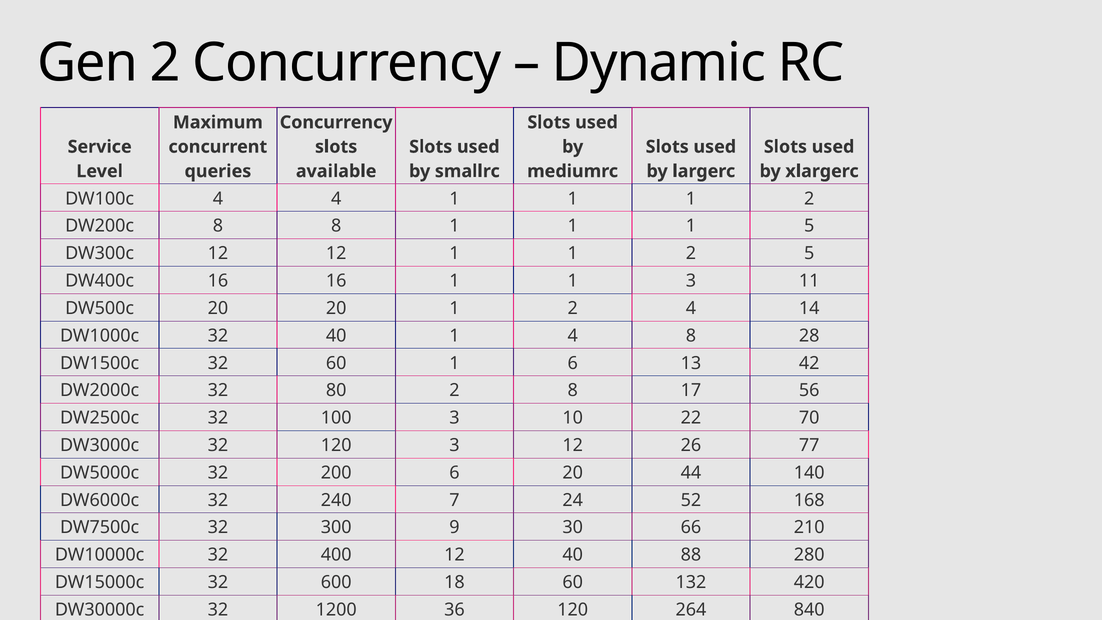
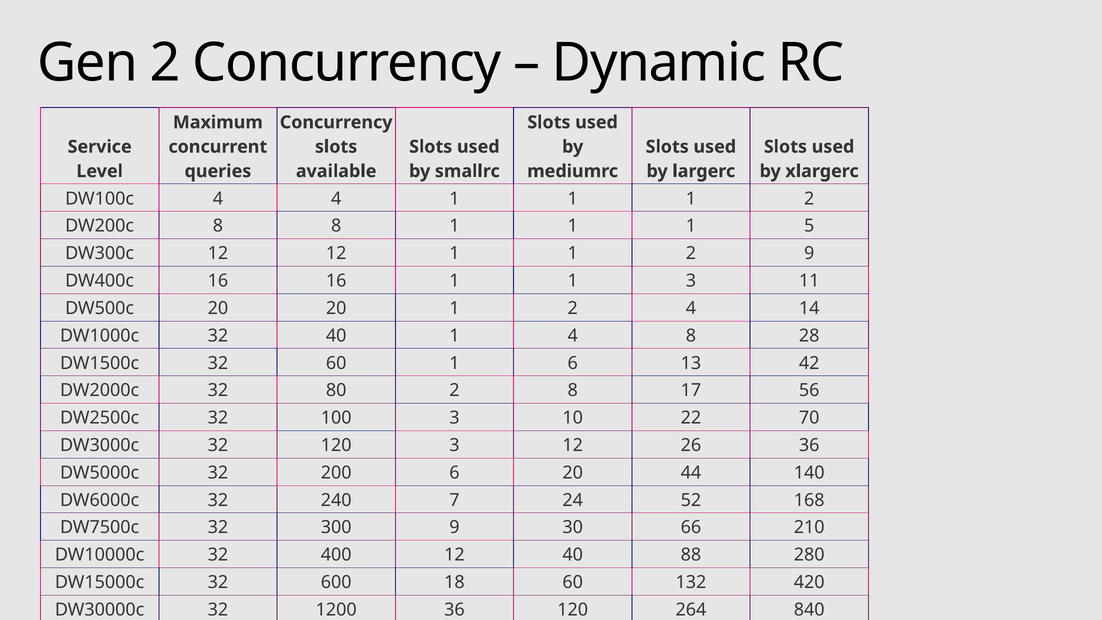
2 5: 5 -> 9
26 77: 77 -> 36
